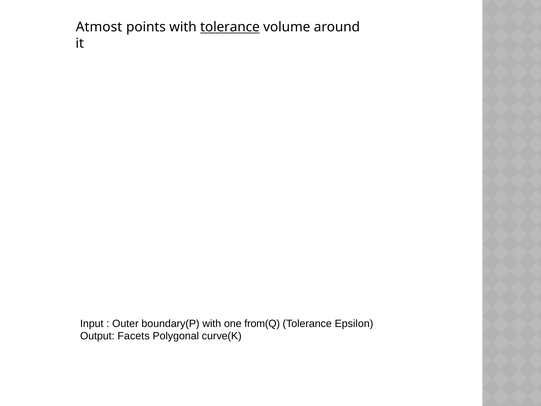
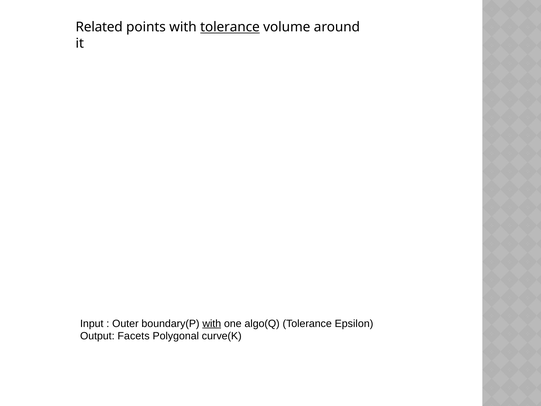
Atmost: Atmost -> Related
with at (212, 323) underline: none -> present
from(Q: from(Q -> algo(Q
